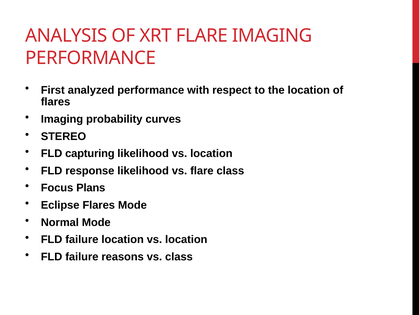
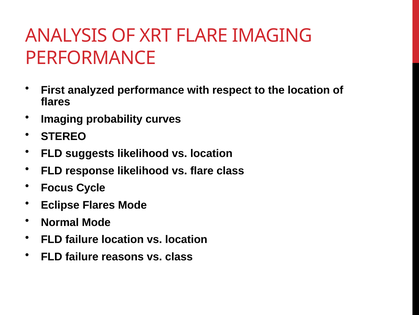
capturing: capturing -> suggests
Plans: Plans -> Cycle
